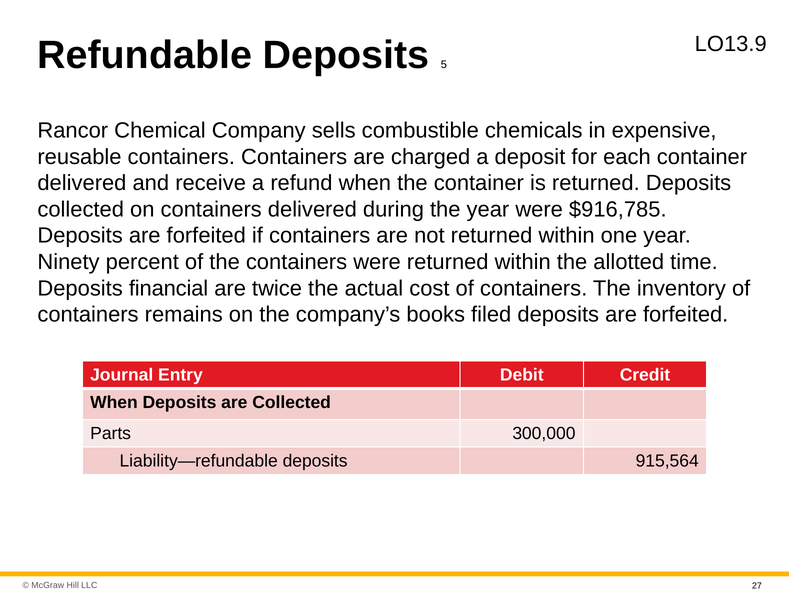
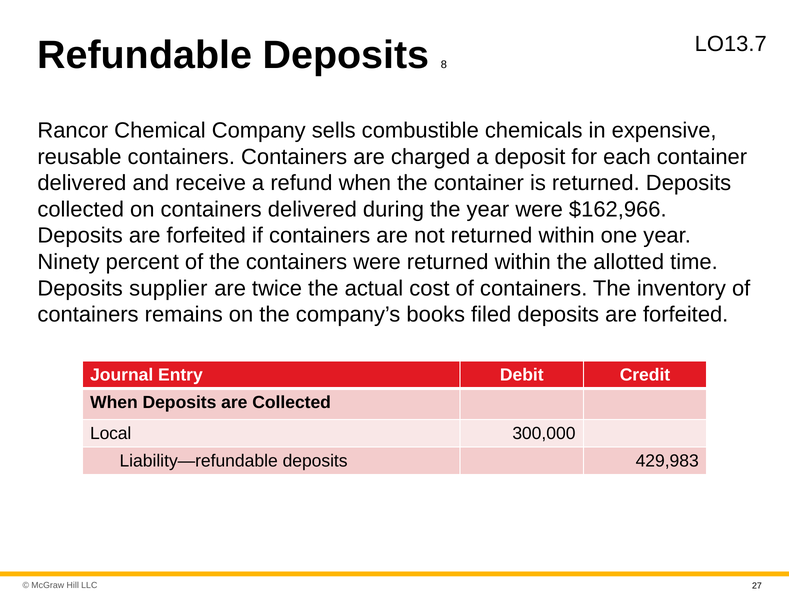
O13.9: O13.9 -> O13.7
5: 5 -> 8
$916,785: $916,785 -> $162,966
financial: financial -> supplier
Parts: Parts -> Local
915,564: 915,564 -> 429,983
